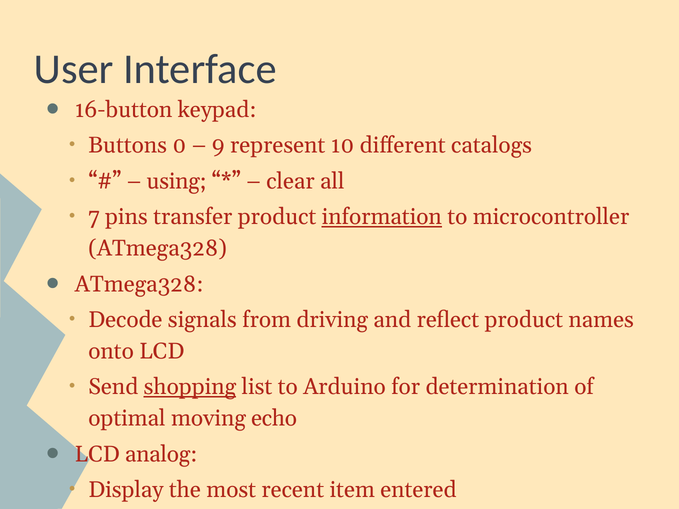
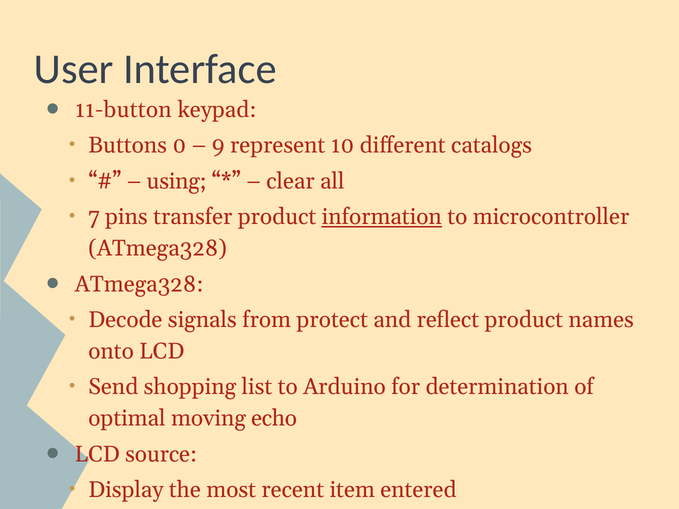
16-button: 16-button -> 11-button
driving: driving -> protect
shopping underline: present -> none
analog: analog -> source
